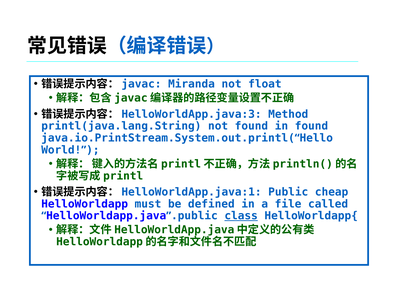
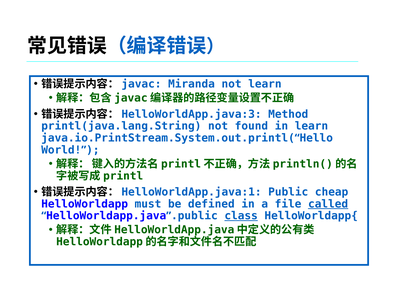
not float: float -> learn
in found: found -> learn
called underline: none -> present
